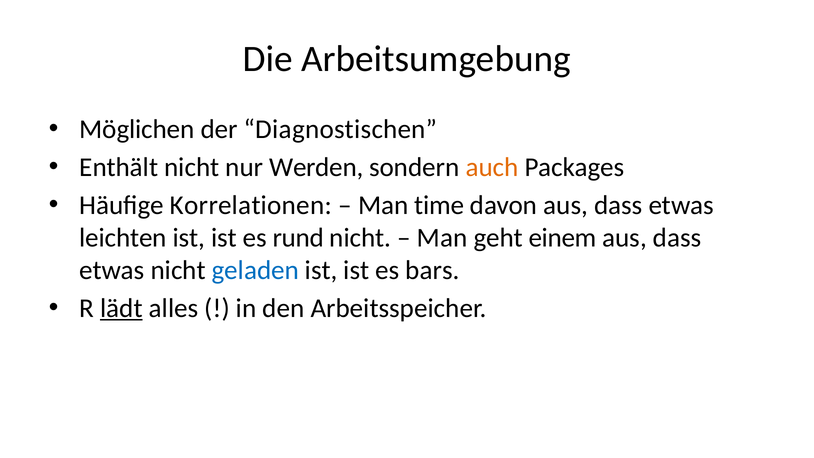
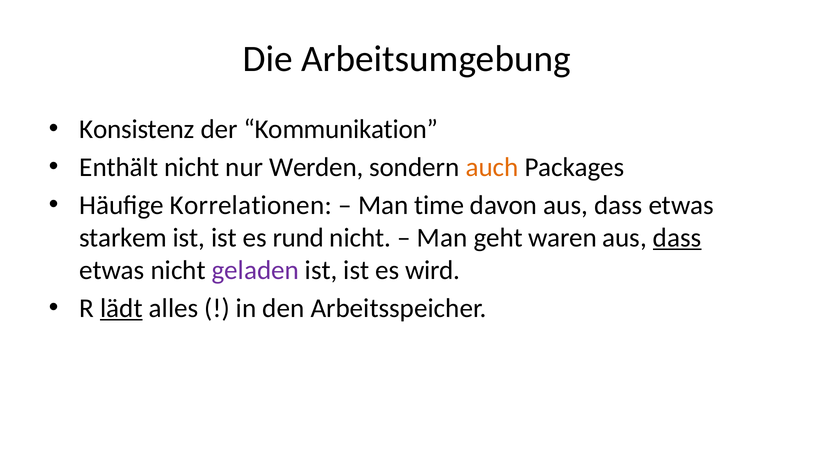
Möglichen: Möglichen -> Konsistenz
Diagnostischen: Diagnostischen -> Kommunikation
leichten: leichten -> starkem
einem: einem -> waren
dass at (677, 238) underline: none -> present
geladen colour: blue -> purple
bars: bars -> wird
